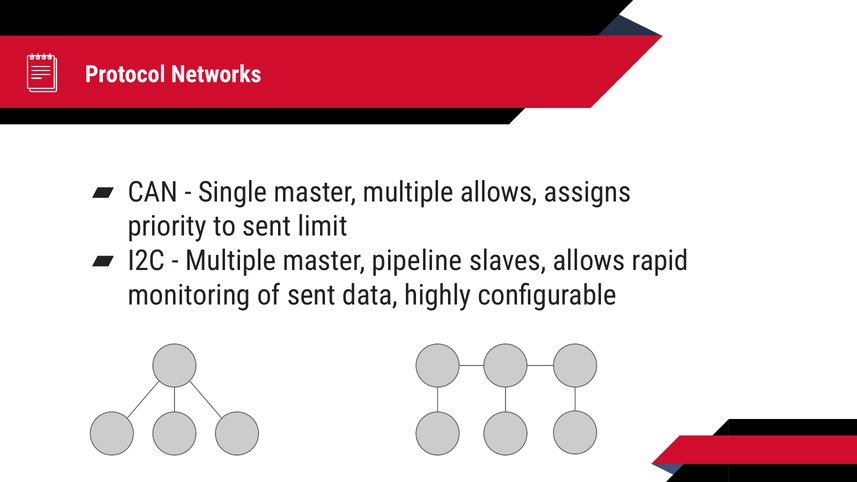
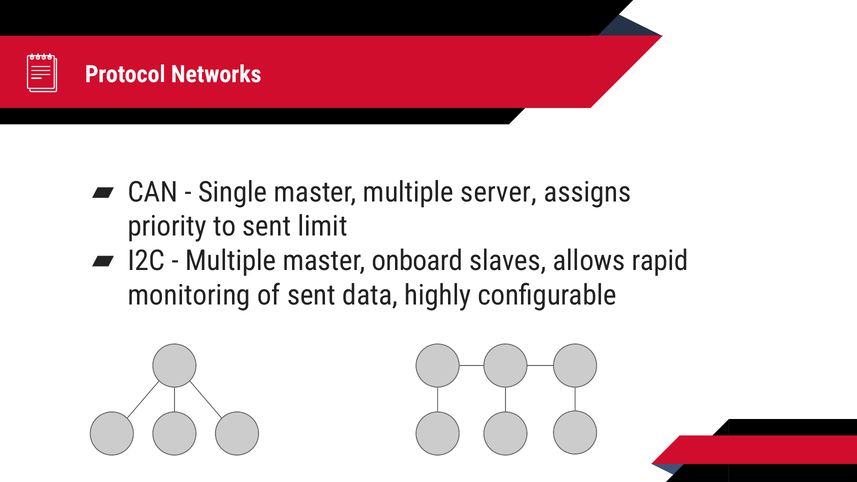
multiple allows: allows -> server
pipeline: pipeline -> onboard
